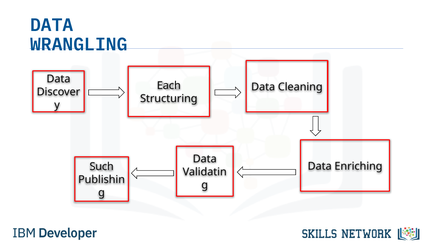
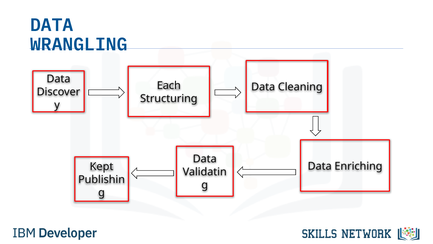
Such: Such -> Kept
